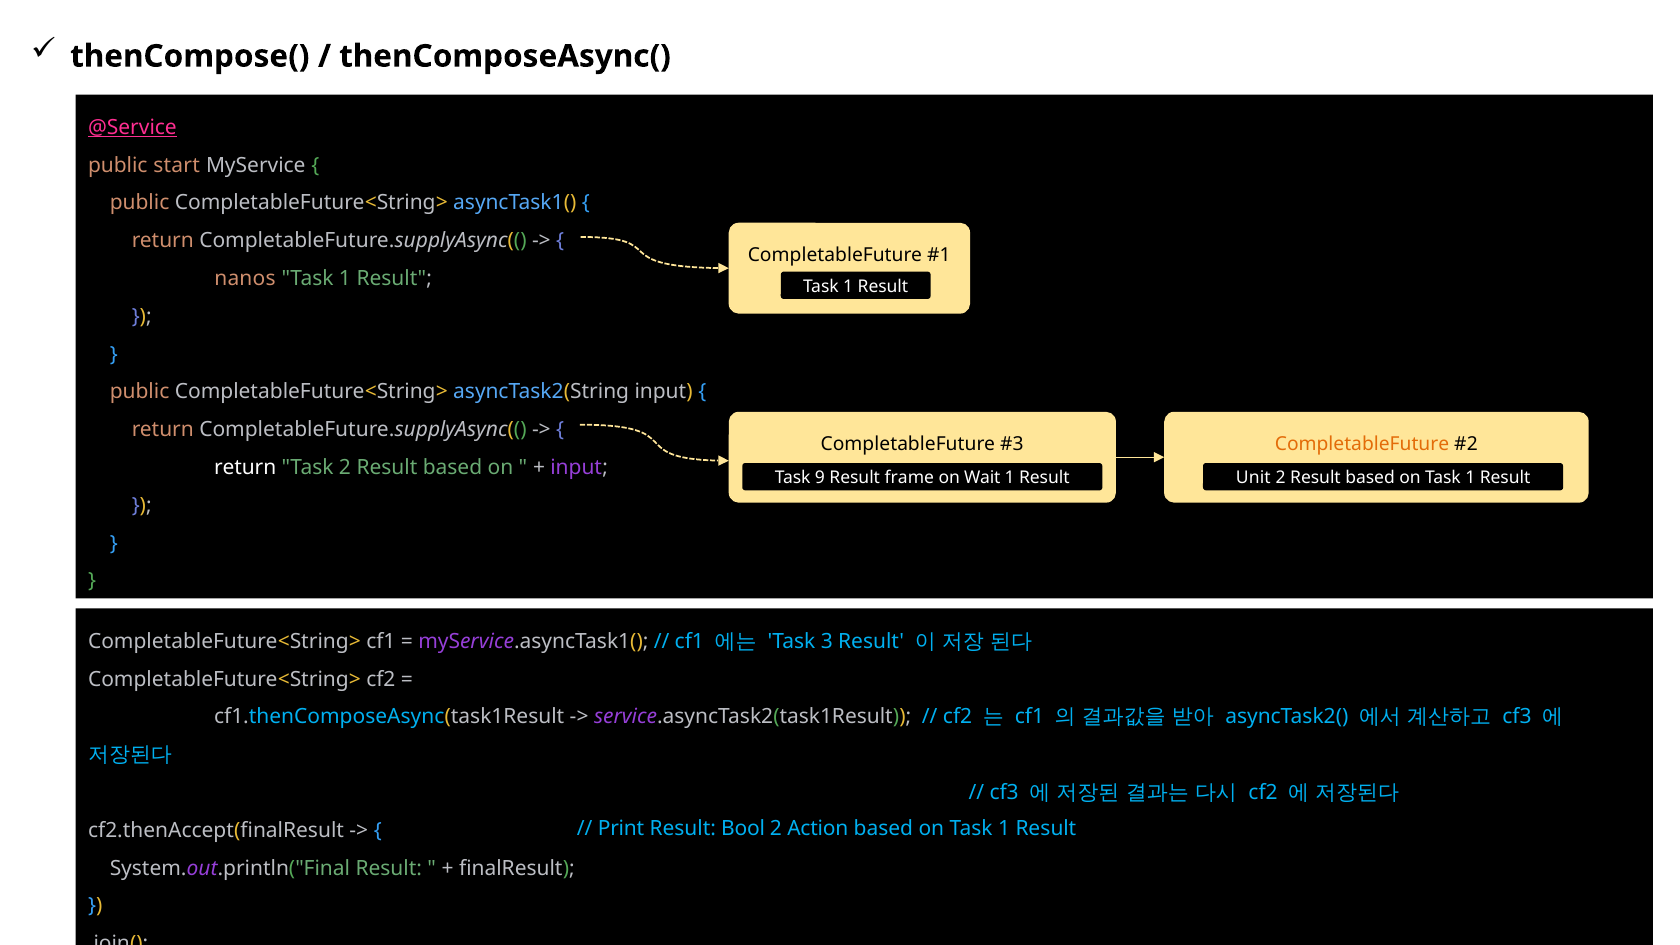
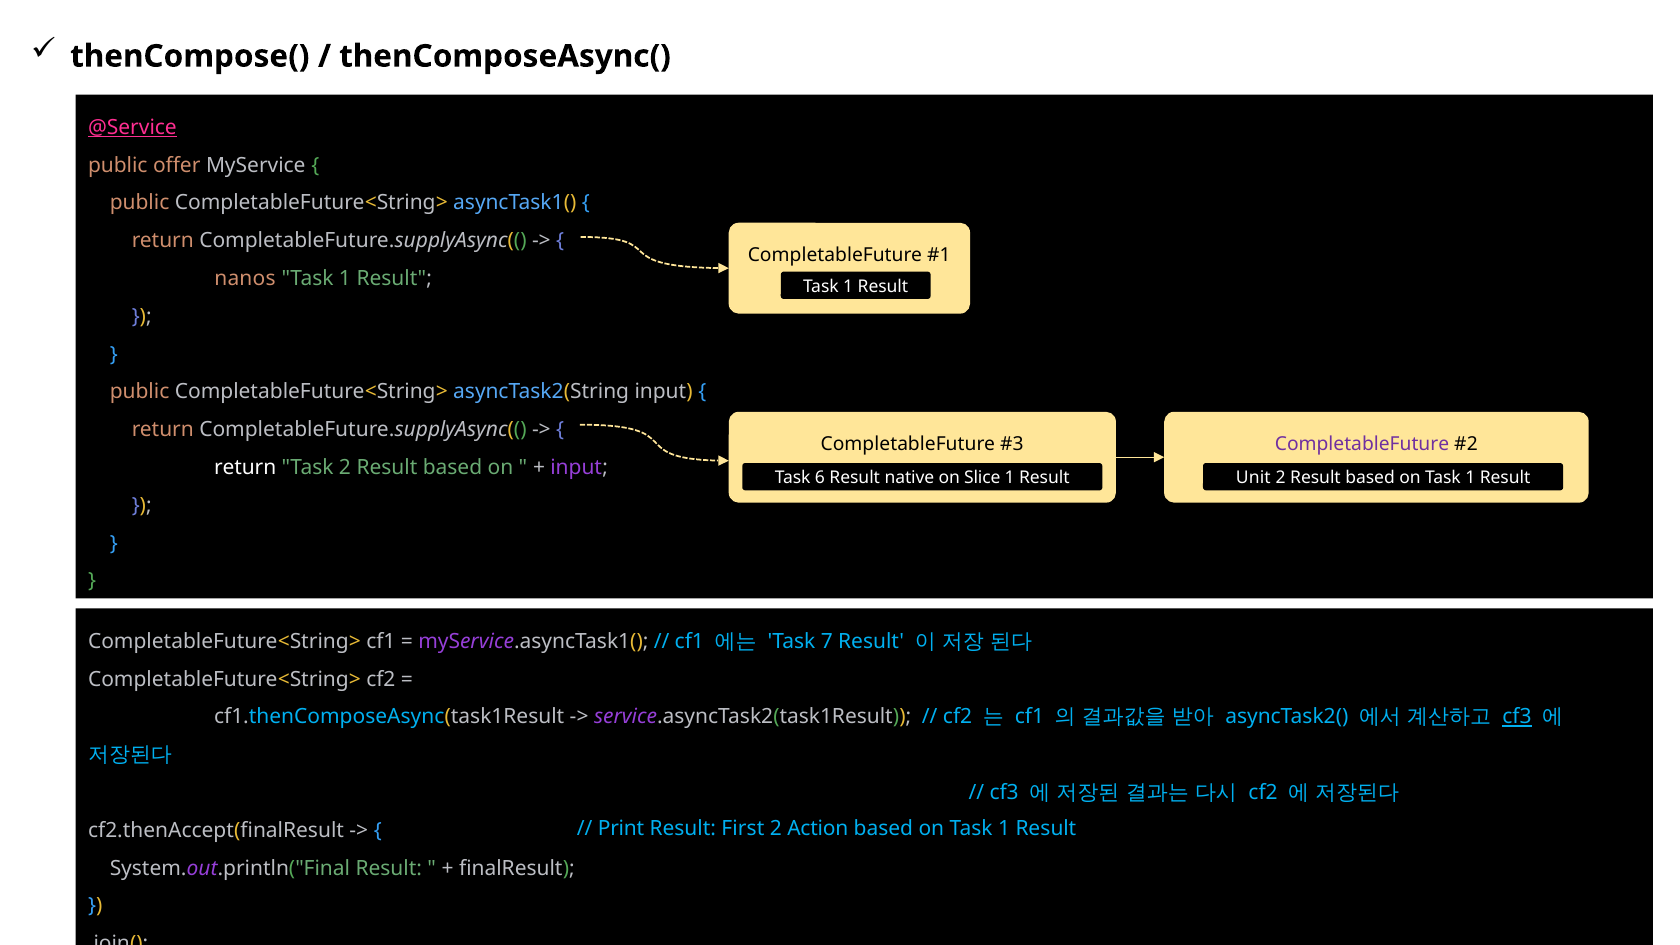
start: start -> offer
CompletableFuture at (1362, 444) colour: orange -> purple
9: 9 -> 6
frame: frame -> native
Wait: Wait -> Slice
3: 3 -> 7
cf3 at (1517, 717) underline: none -> present
Bool: Bool -> First
